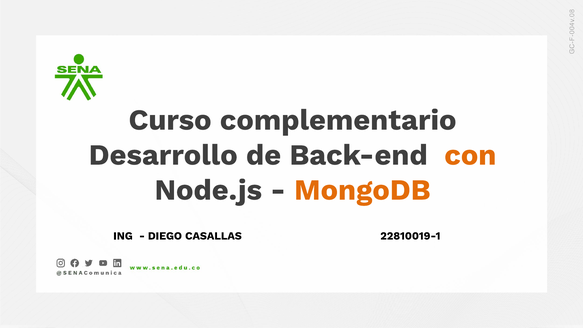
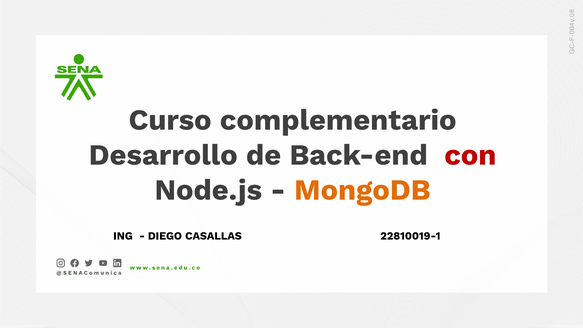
con colour: orange -> red
